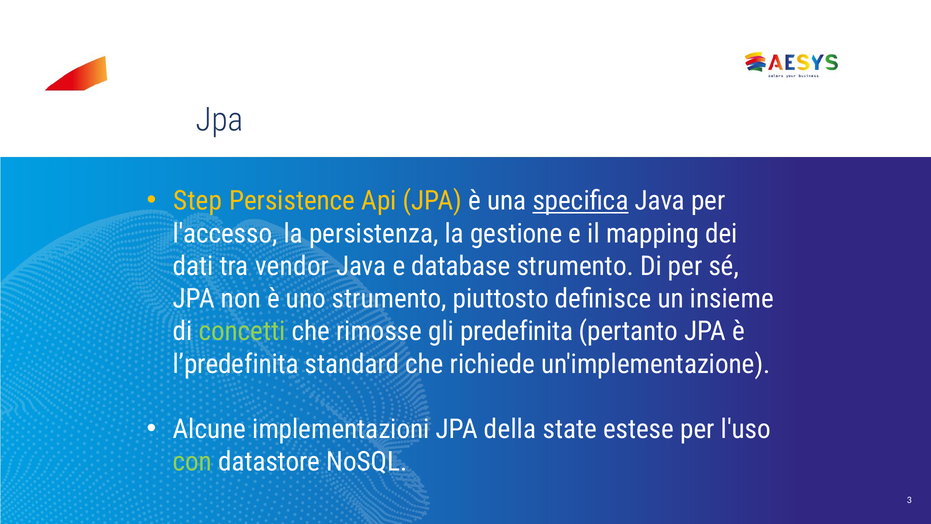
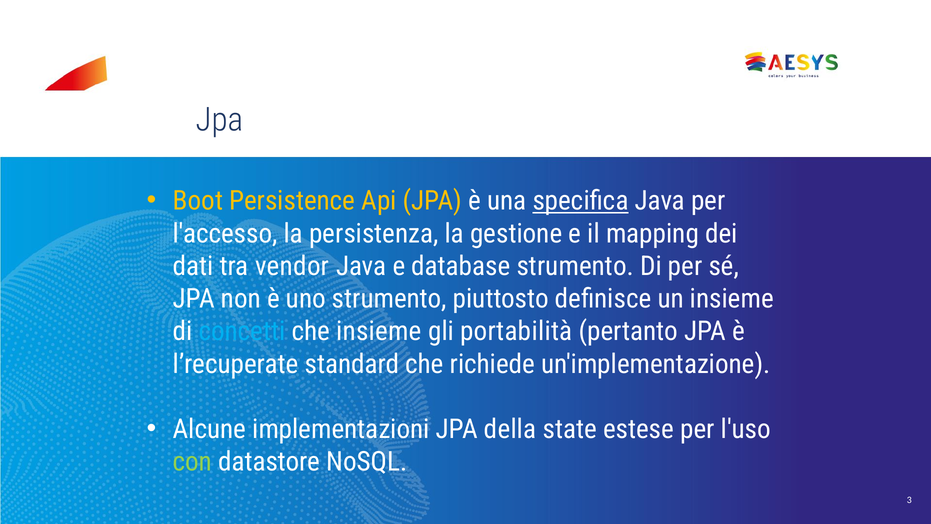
Step: Step -> Boot
concetti colour: light green -> light blue
che rimosse: rimosse -> insieme
predefinita: predefinita -> portabilità
l’predefinita: l’predefinita -> l’recuperate
